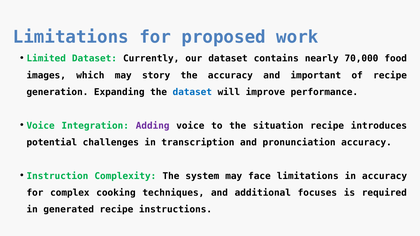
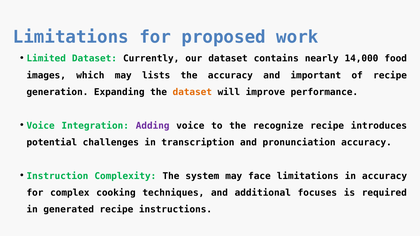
70,000: 70,000 -> 14,000
story: story -> lists
dataset at (192, 92) colour: blue -> orange
situation: situation -> recognize
